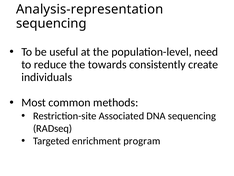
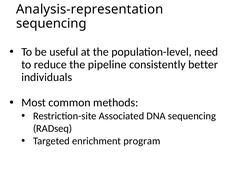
towards: towards -> pipeline
create: create -> better
